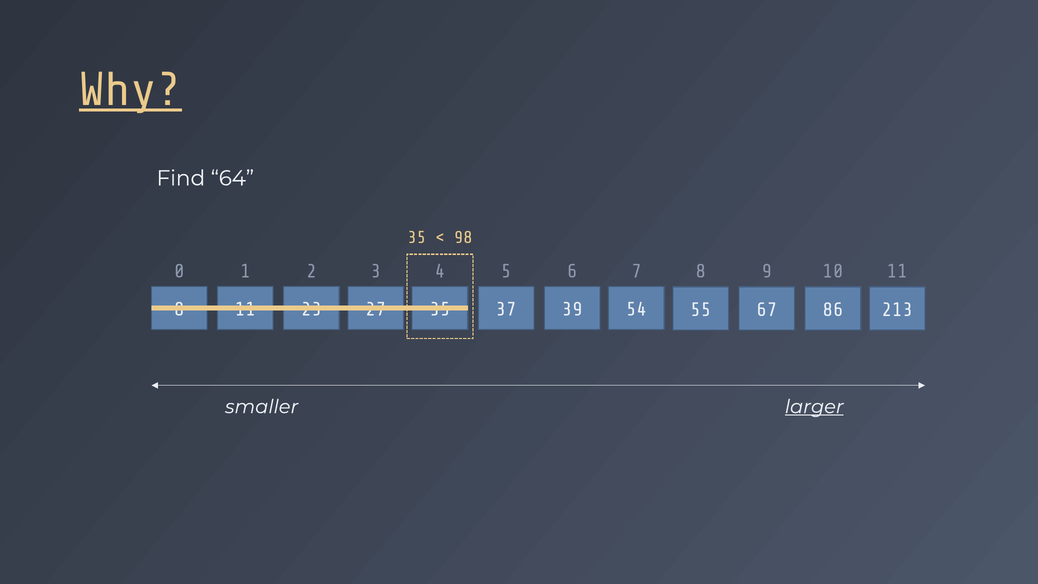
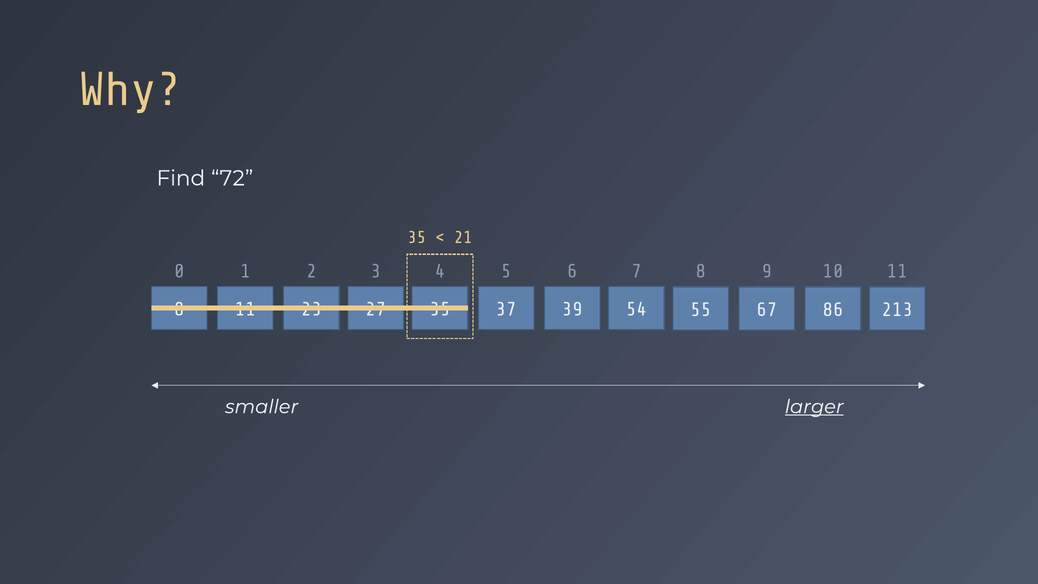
Why underline: present -> none
64: 64 -> 72
98: 98 -> 21
